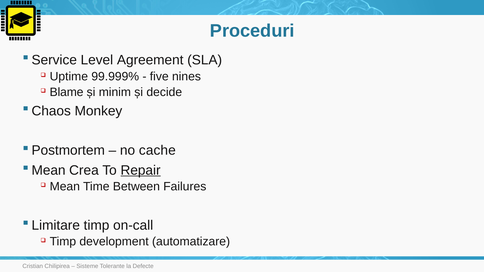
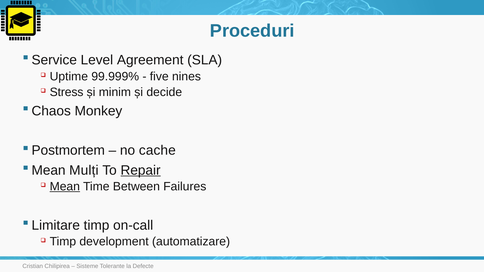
Blame: Blame -> Stress
Crea: Crea -> Mulți
Mean underline: none -> present
